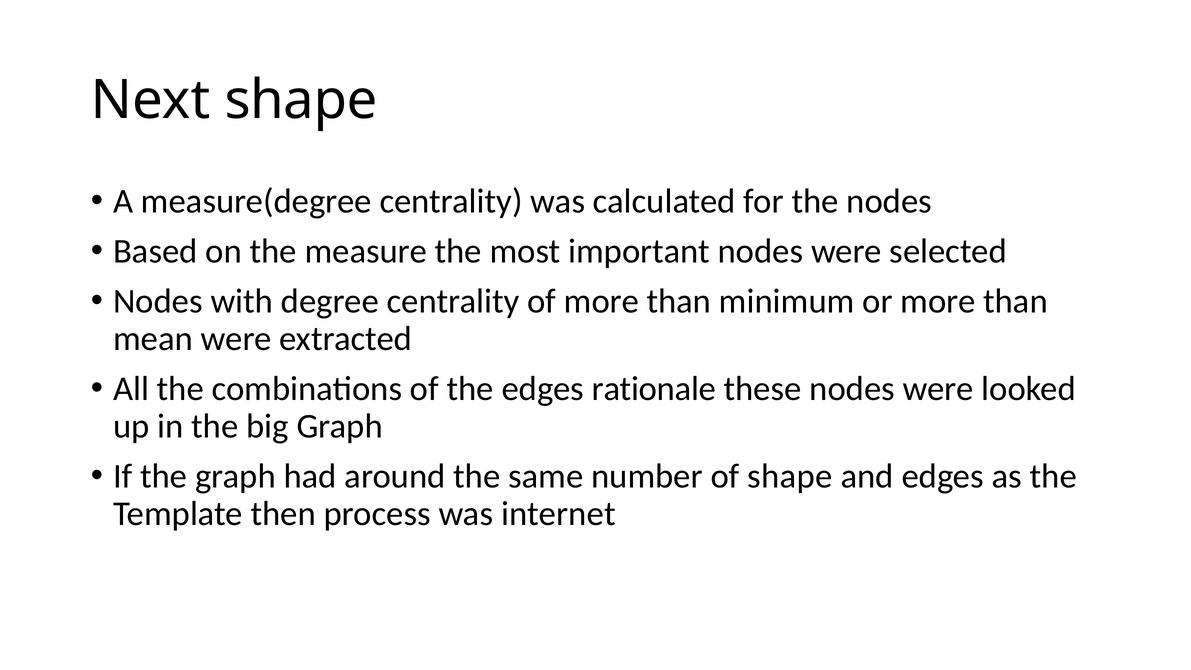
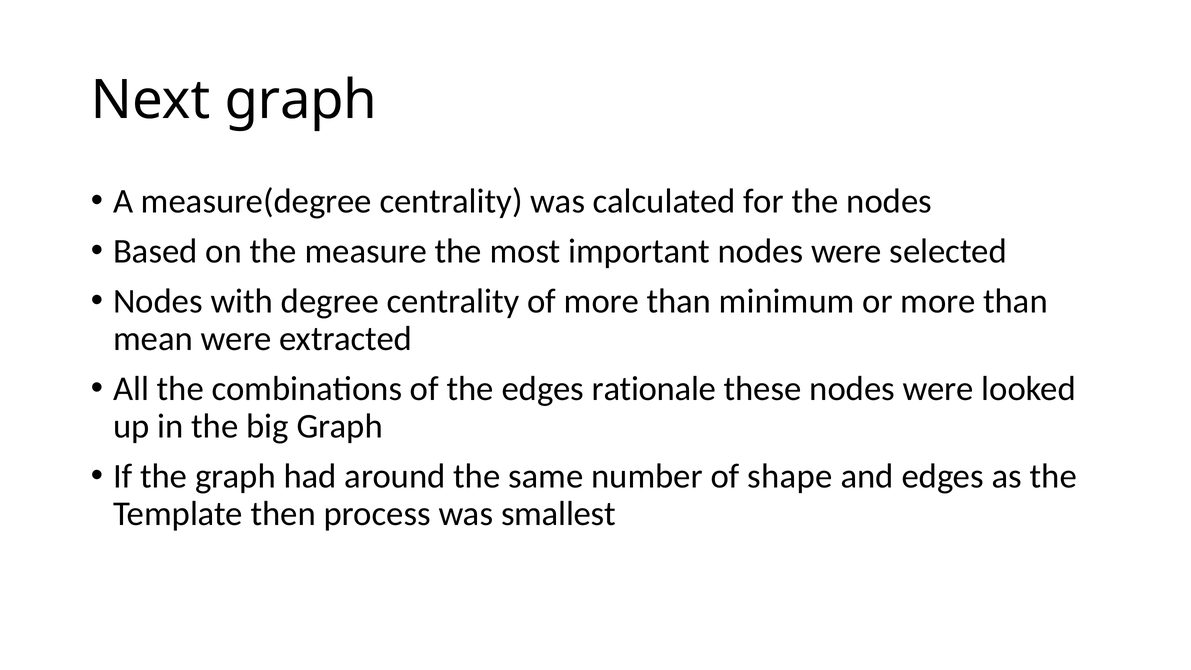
Next shape: shape -> graph
internet: internet -> smallest
